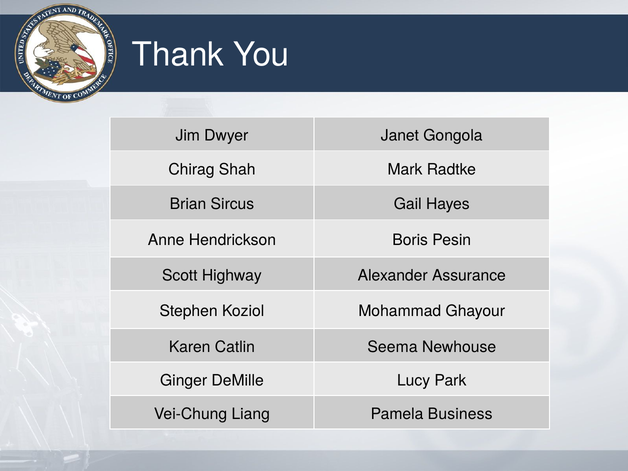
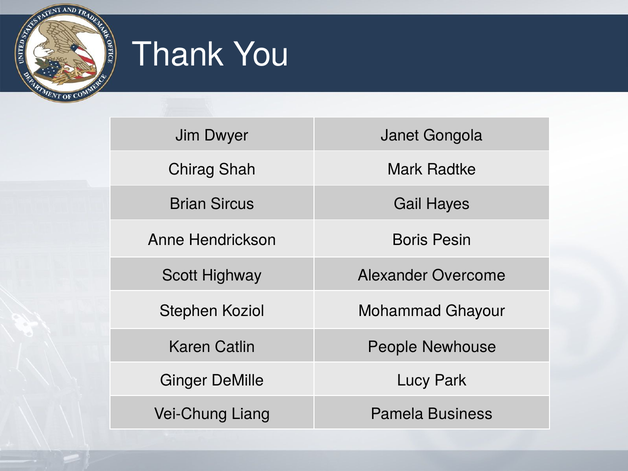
Assurance: Assurance -> Overcome
Seema: Seema -> People
